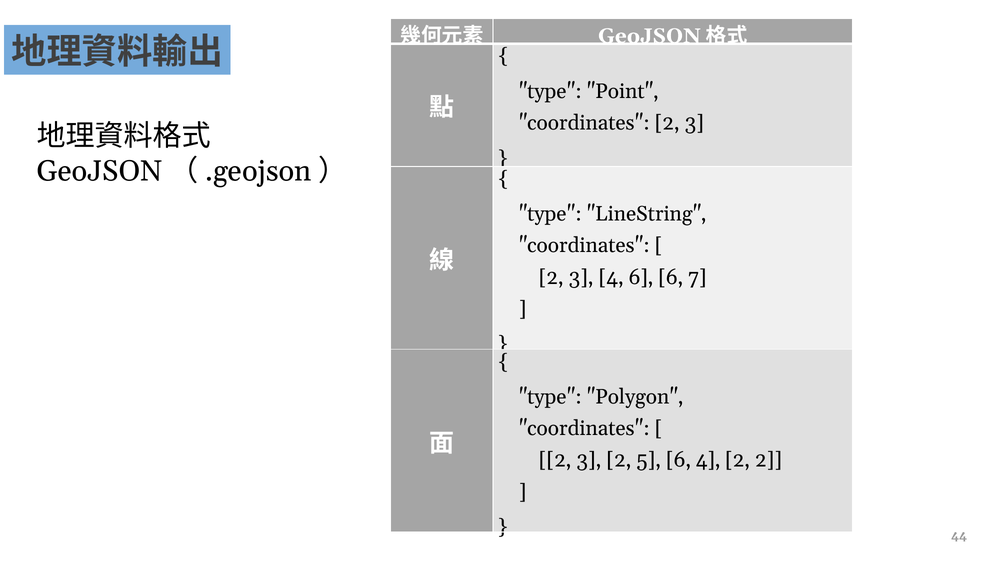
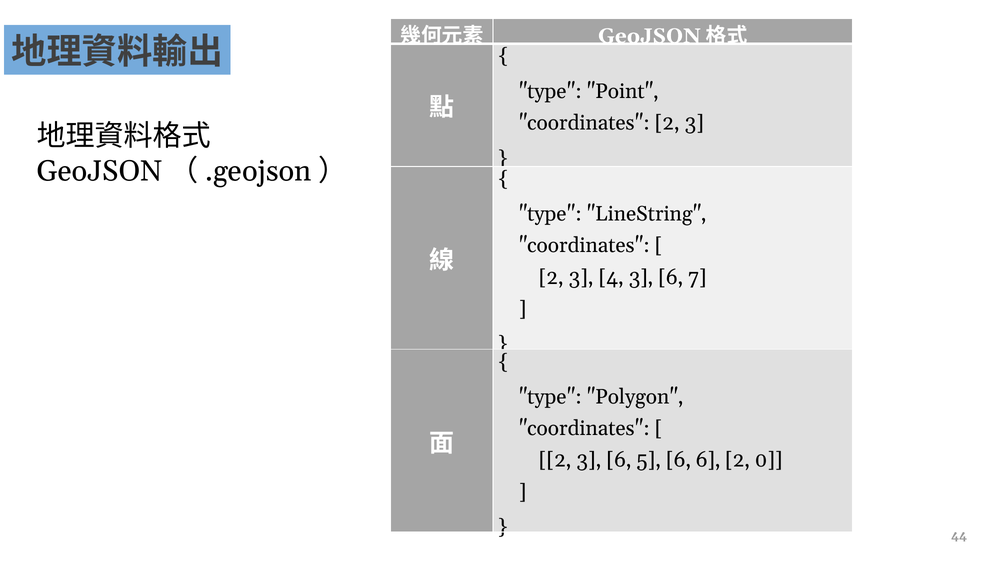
4 6: 6 -> 3
2 3 2: 2 -> 6
6 4: 4 -> 6
2 2: 2 -> 0
